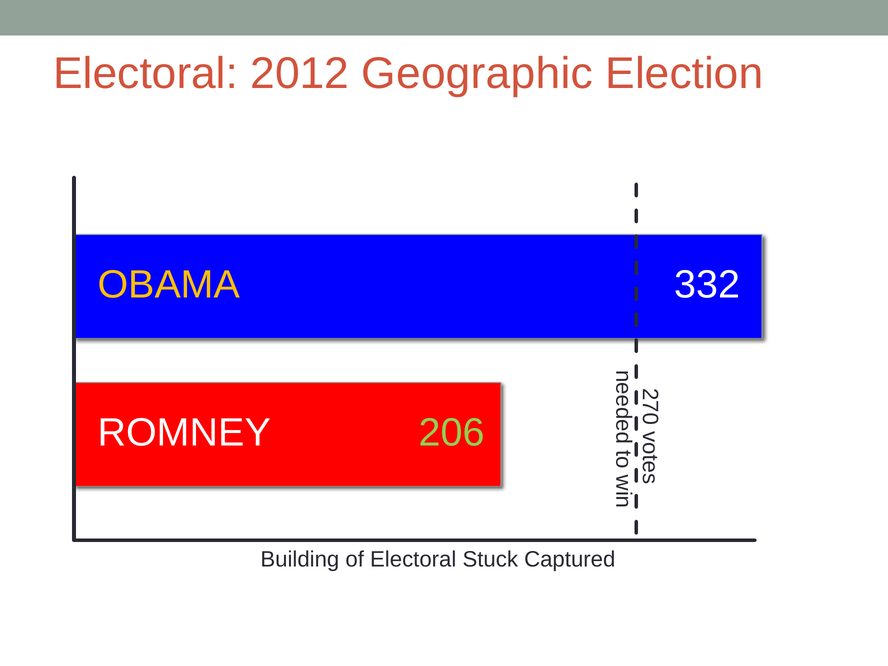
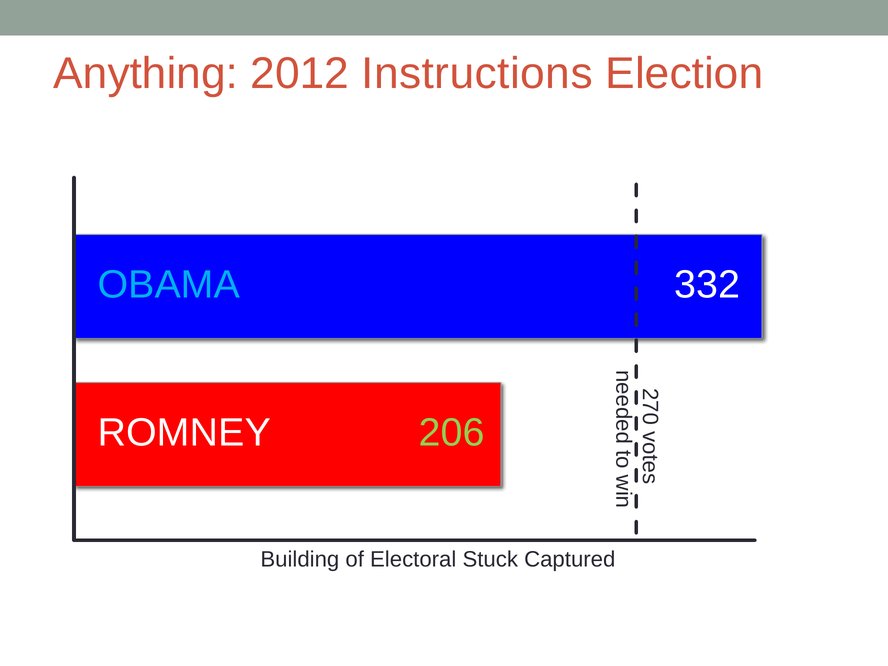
Electoral at (146, 73): Electoral -> Anything
Geographic: Geographic -> Instructions
OBAMA colour: yellow -> light blue
